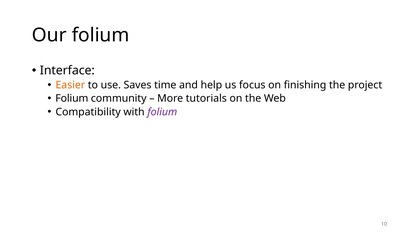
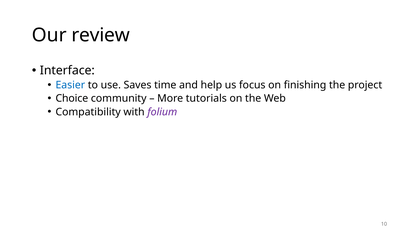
Our folium: folium -> review
Easier colour: orange -> blue
Folium at (72, 99): Folium -> Choice
